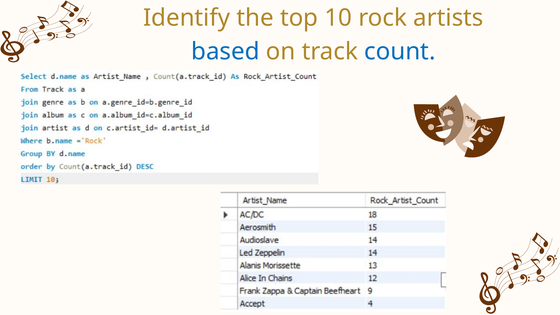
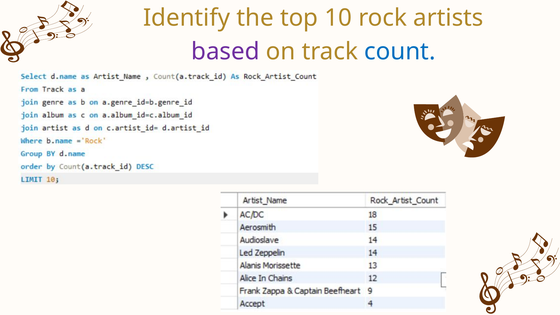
based colour: blue -> purple
